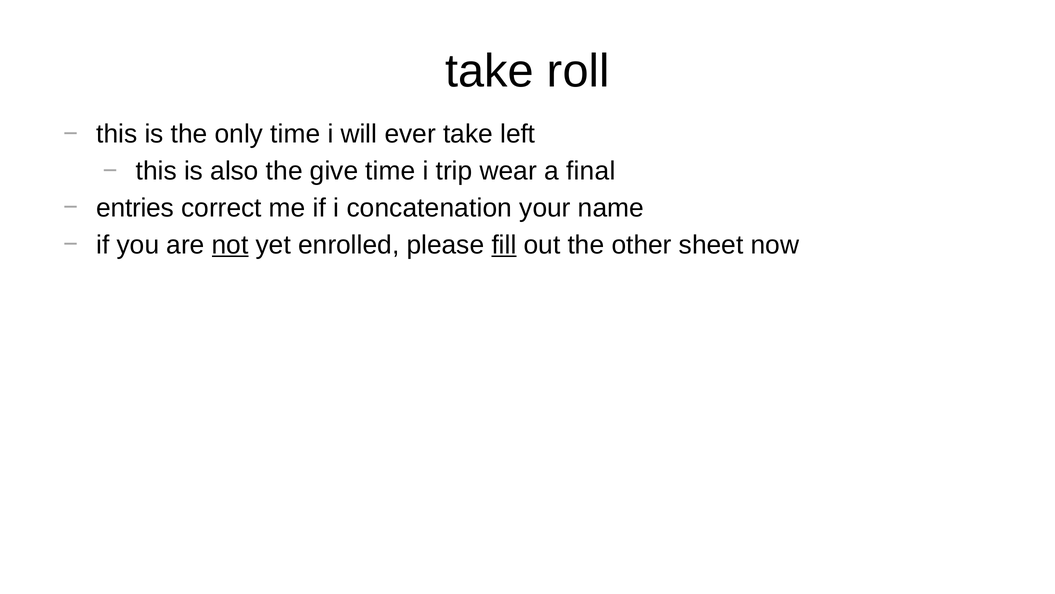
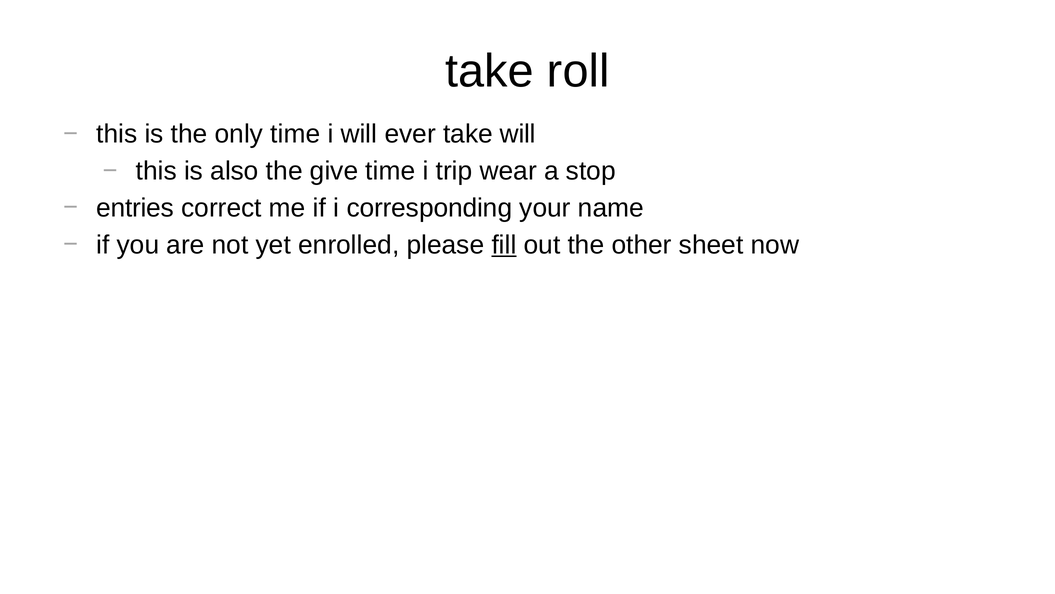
take left: left -> will
final: final -> stop
concatenation: concatenation -> corresponding
not underline: present -> none
